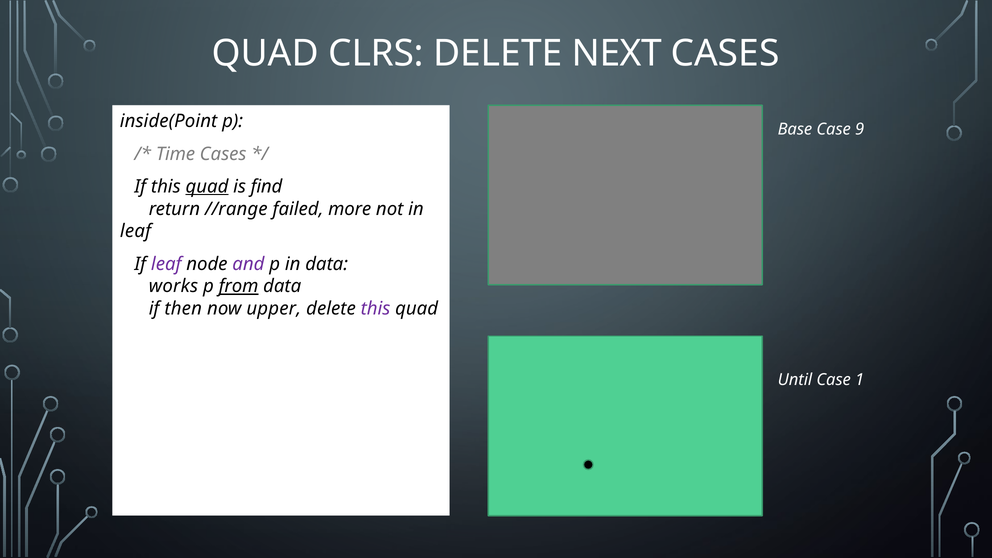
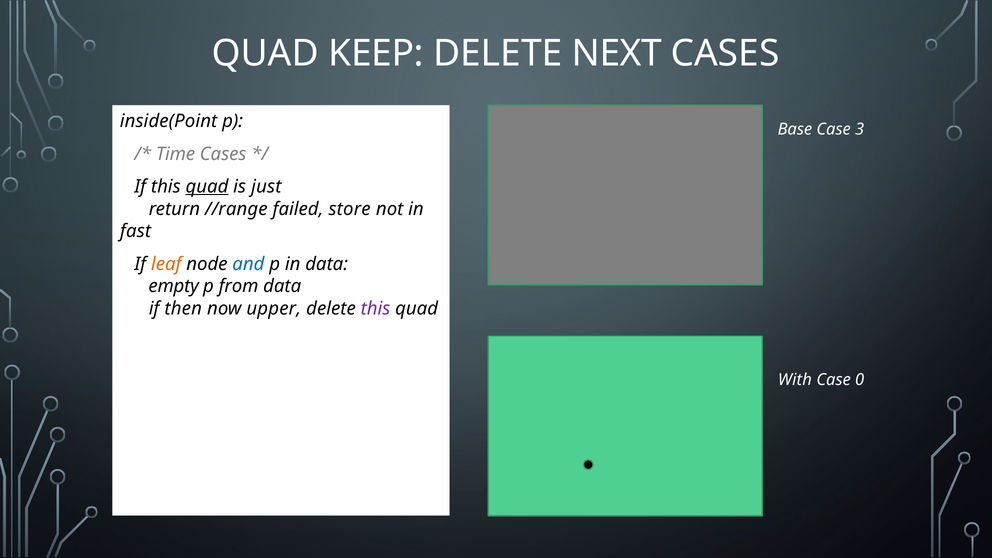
CLRS: CLRS -> KEEP
9: 9 -> 3
find: find -> just
more: more -> store
leaf at (136, 231): leaf -> fast
leaf at (166, 264) colour: purple -> orange
and colour: purple -> blue
works: works -> empty
from underline: present -> none
Until: Until -> With
1: 1 -> 0
